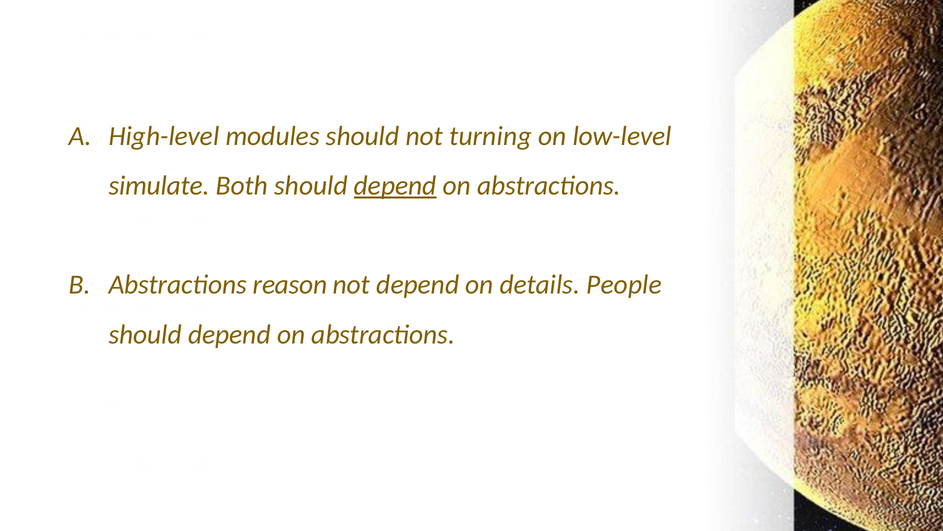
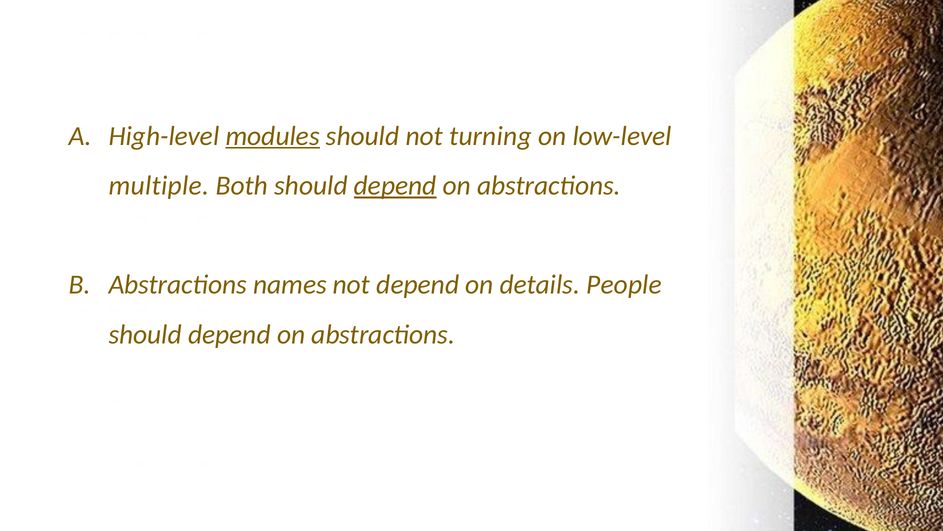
modules underline: none -> present
simulate: simulate -> multiple
reason: reason -> names
